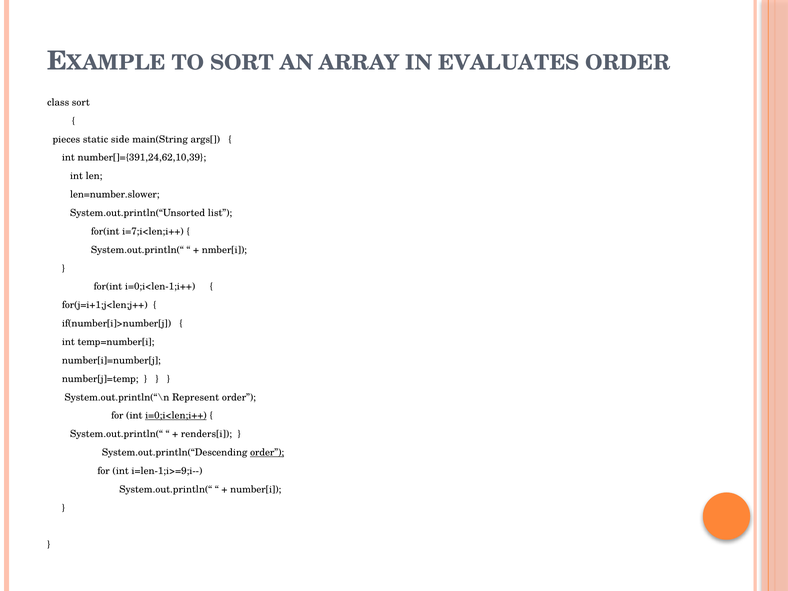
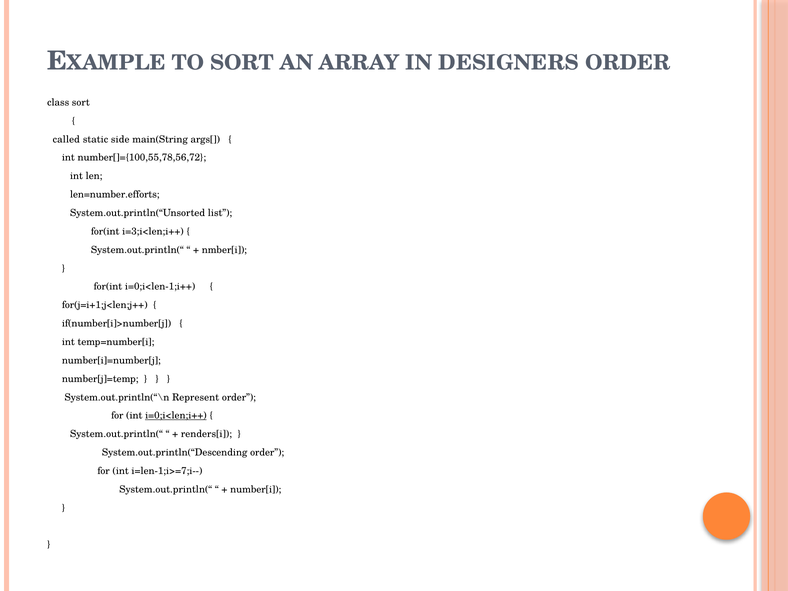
EVALUATES: EVALUATES -> DESIGNERS
pieces: pieces -> called
number[]={391,24,62,10,39: number[]={391,24,62,10,39 -> number[]={100,55,78,56,72
len=number.slower: len=number.slower -> len=number.efforts
i=7;i<len;i++: i=7;i<len;i++ -> i=3;i<len;i++
order at (267, 453) underline: present -> none
i=len-1;i>=9;i--: i=len-1;i>=9;i-- -> i=len-1;i>=7;i--
